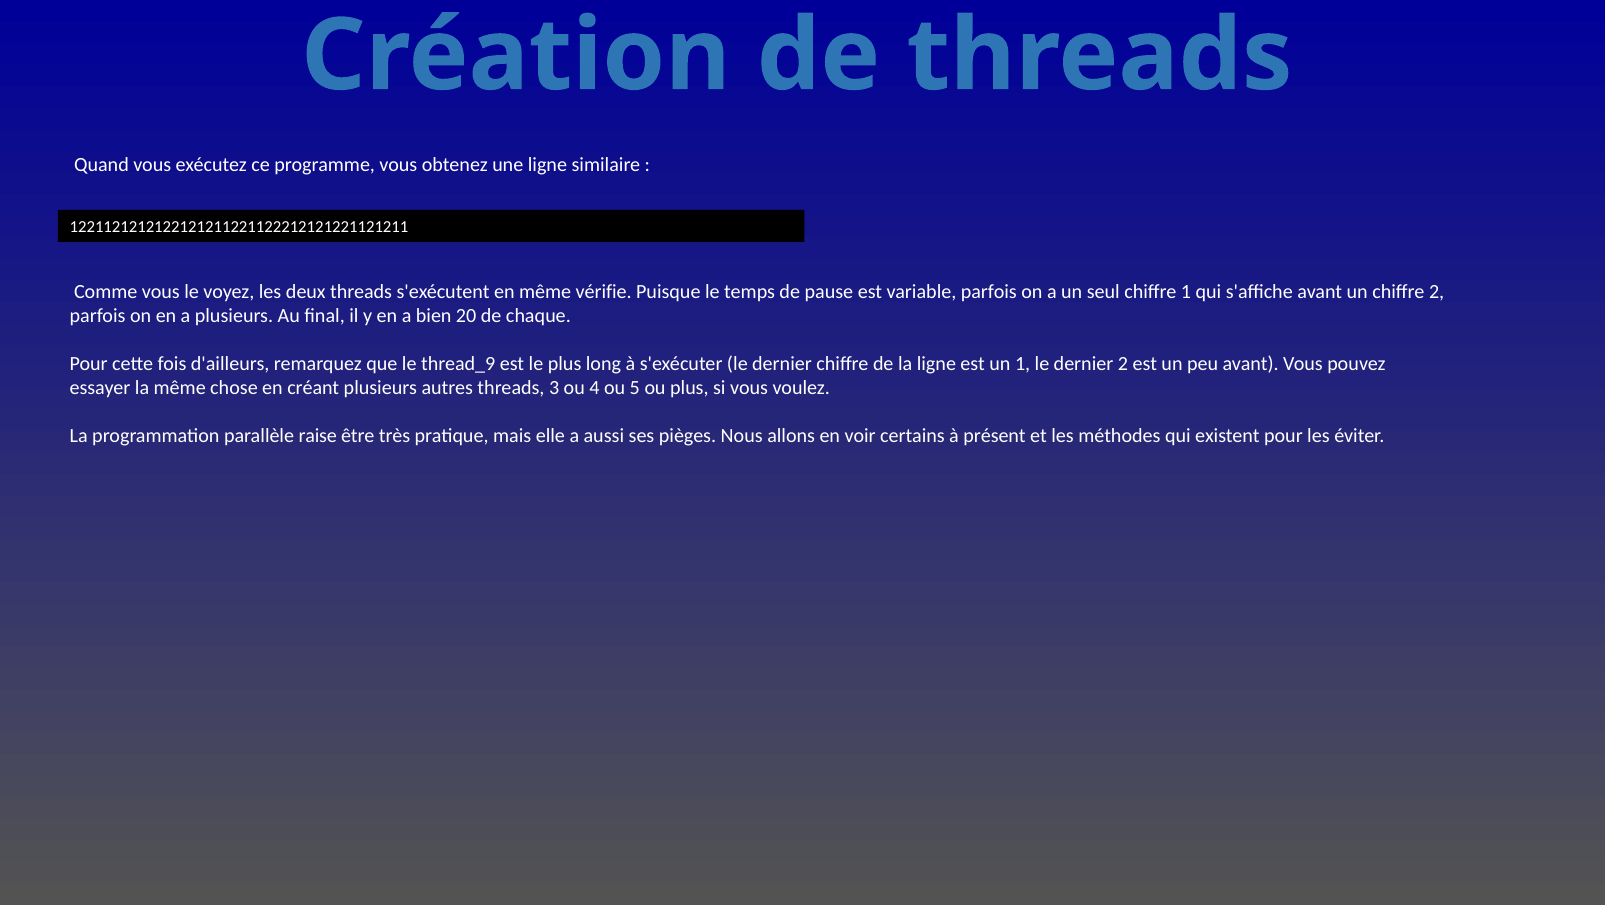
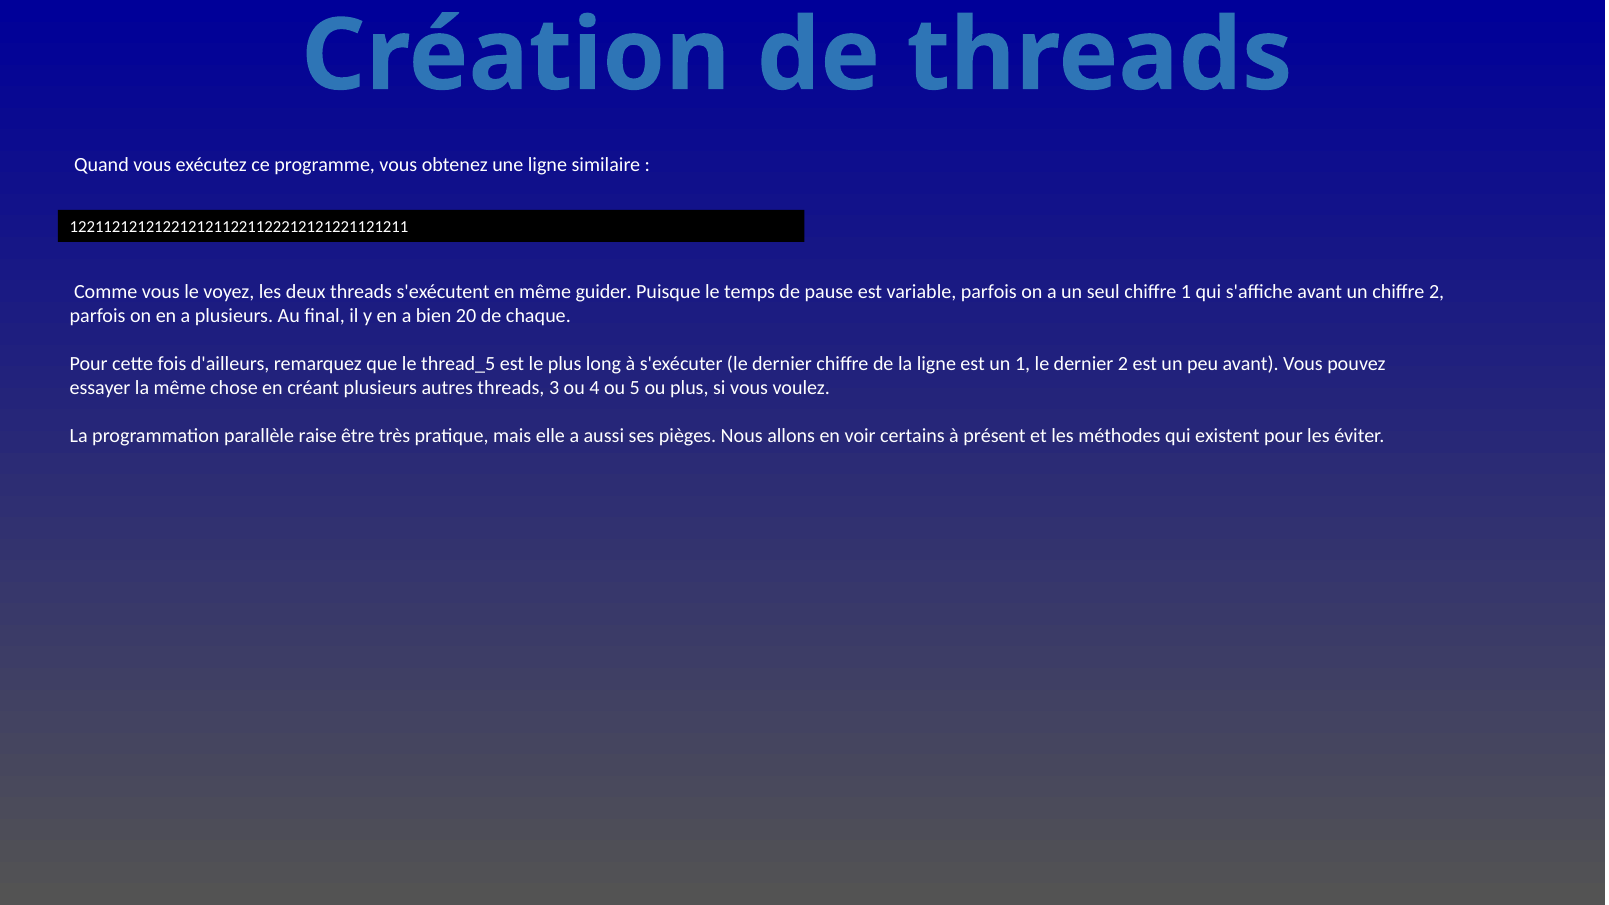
vérifie: vérifie -> guider
thread_9: thread_9 -> thread_5
